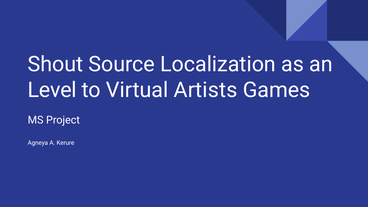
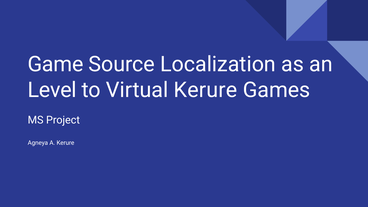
Shout: Shout -> Game
Virtual Artists: Artists -> Kerure
